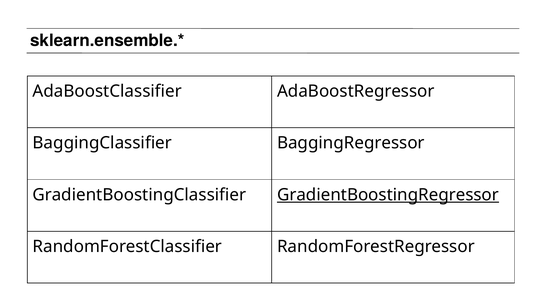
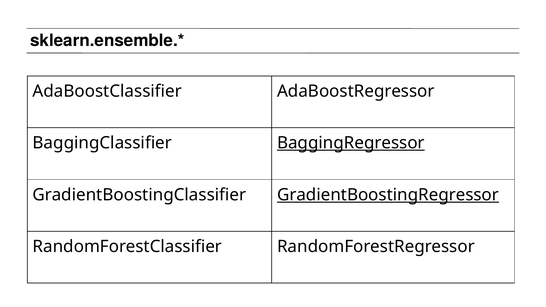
BaggingRegressor underline: none -> present
